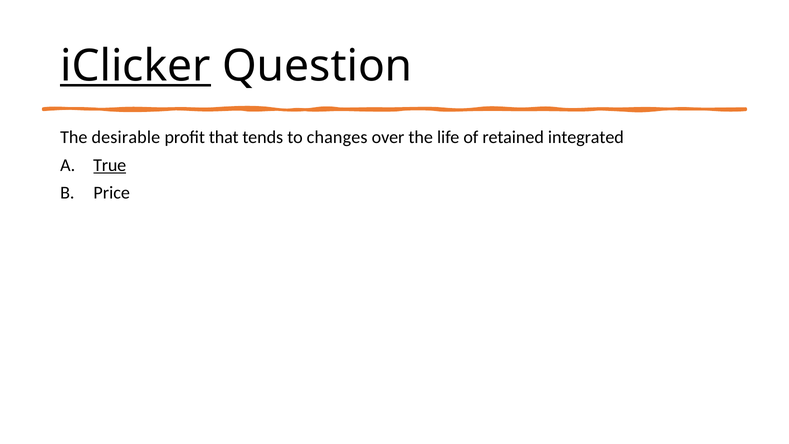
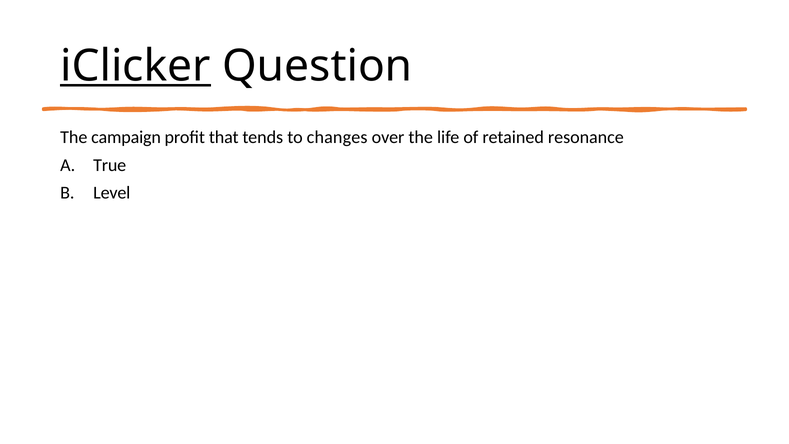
desirable: desirable -> campaign
integrated: integrated -> resonance
True underline: present -> none
Price: Price -> Level
